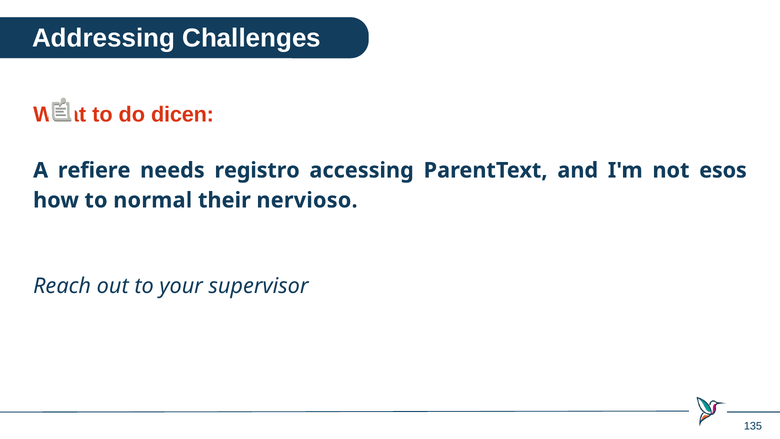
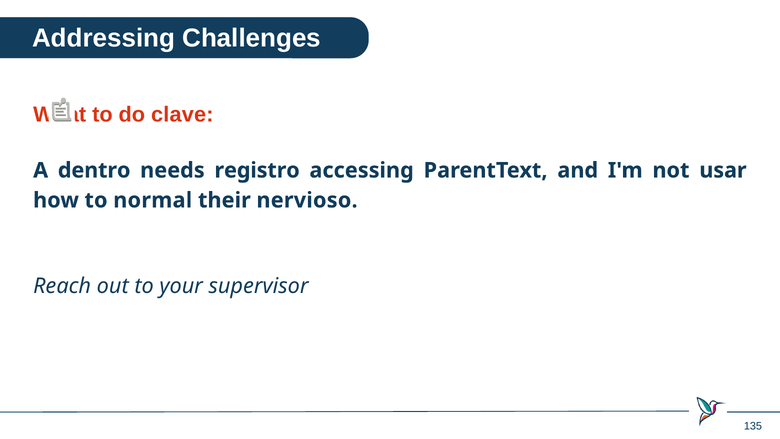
dicen: dicen -> clave
refiere: refiere -> dentro
esos: esos -> usar
